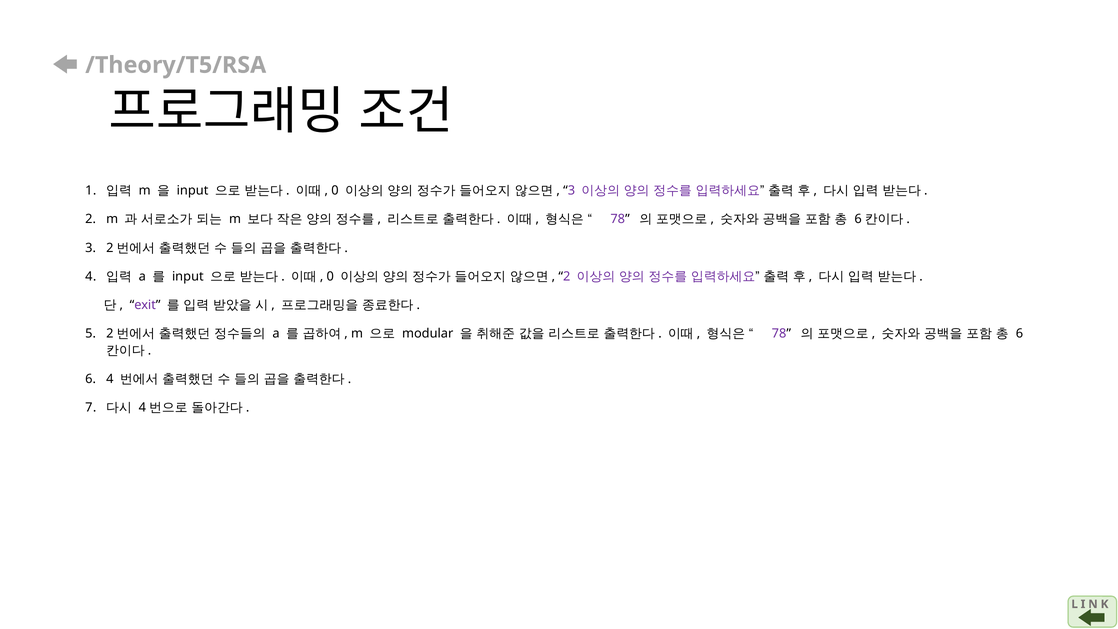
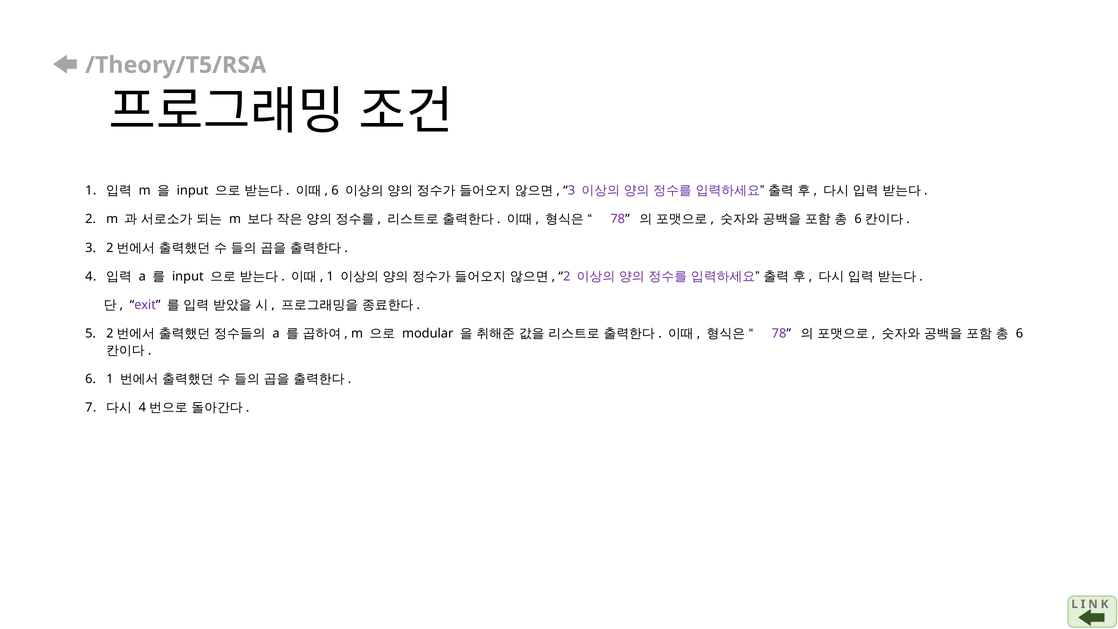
0 at (335, 191): 0 -> 6
0 at (330, 276): 0 -> 1
4 at (110, 379): 4 -> 1
